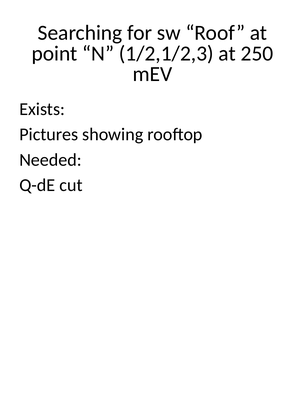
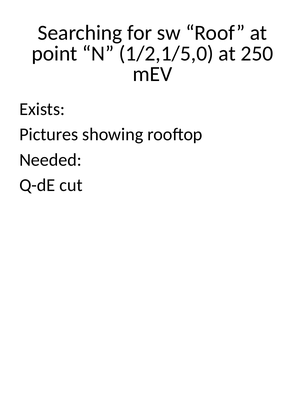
1/2,1/2,3: 1/2,1/2,3 -> 1/2,1/5,0
